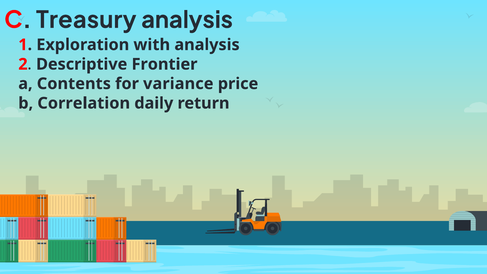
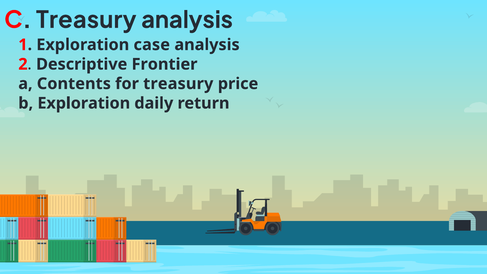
with: with -> case
for variance: variance -> treasury
b Correlation: Correlation -> Exploration
